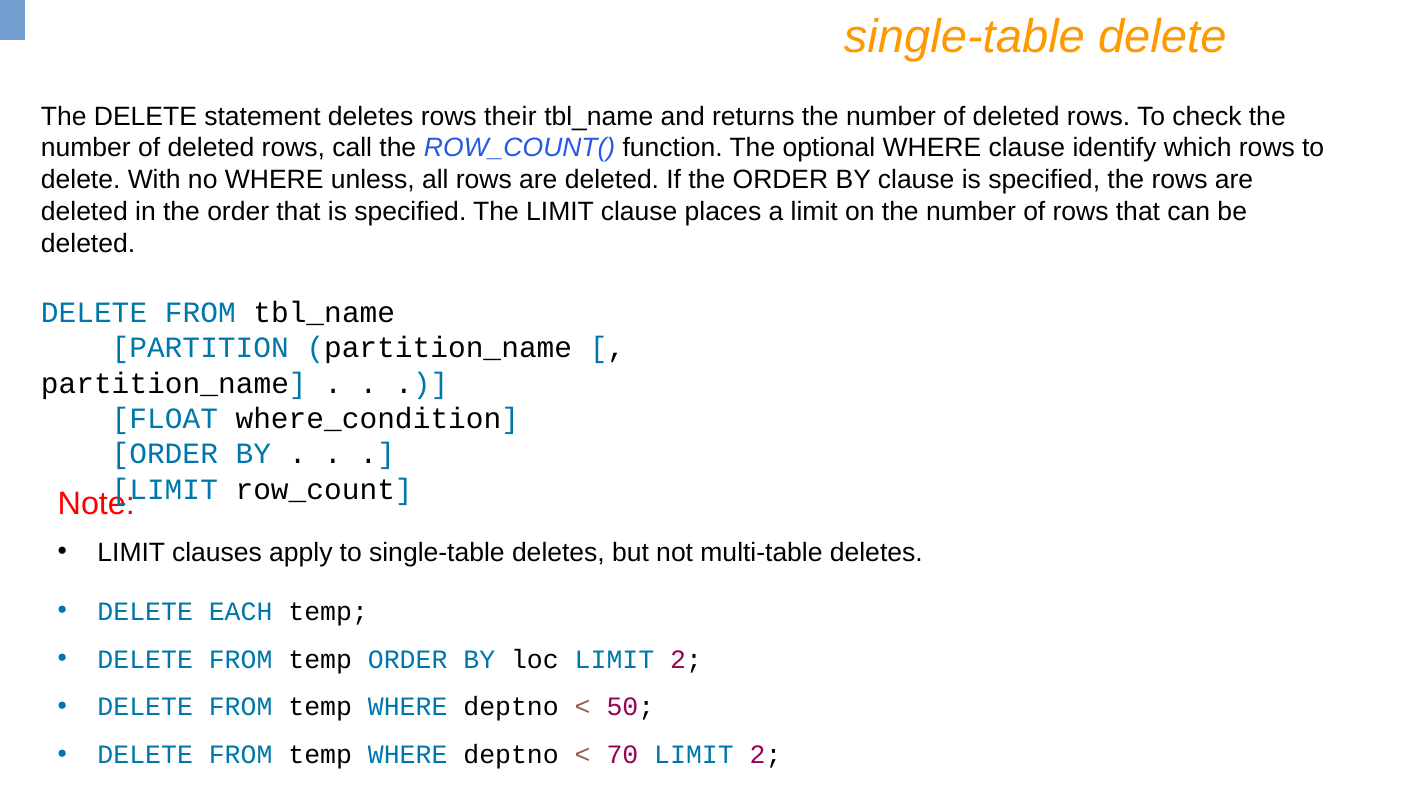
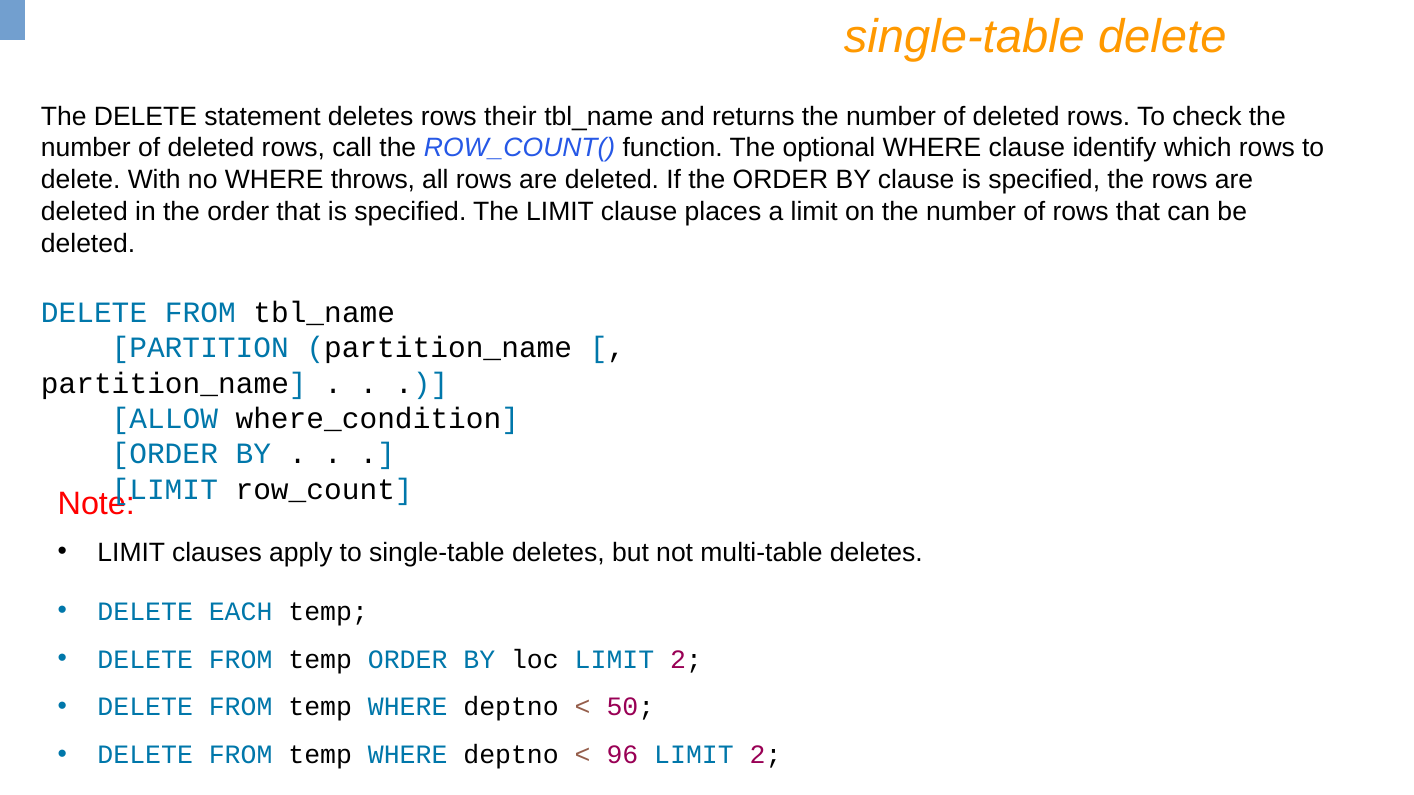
unless: unless -> throws
FLOAT: FLOAT -> ALLOW
70: 70 -> 96
